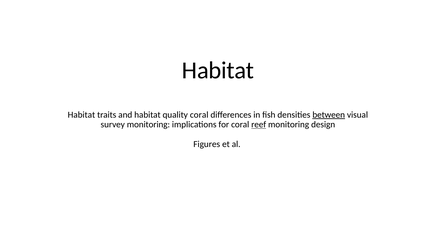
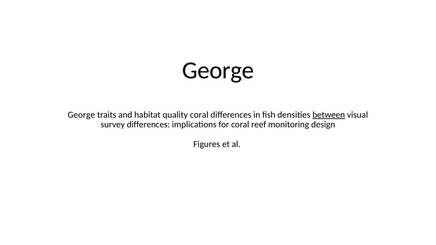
Habitat at (218, 71): Habitat -> George
Habitat at (81, 115): Habitat -> George
survey monitoring: monitoring -> differences
reef underline: present -> none
